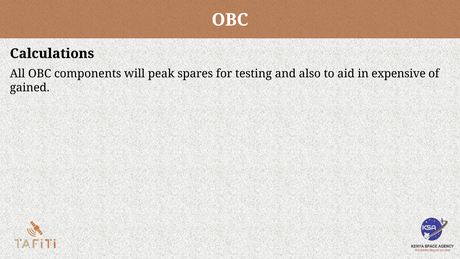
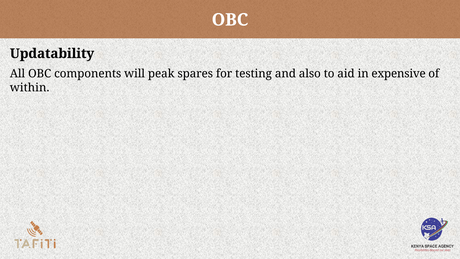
Calculations: Calculations -> Updatability
gained: gained -> within
